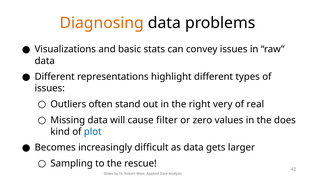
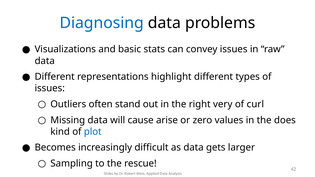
Diagnosing colour: orange -> blue
real: real -> curl
filter: filter -> arise
